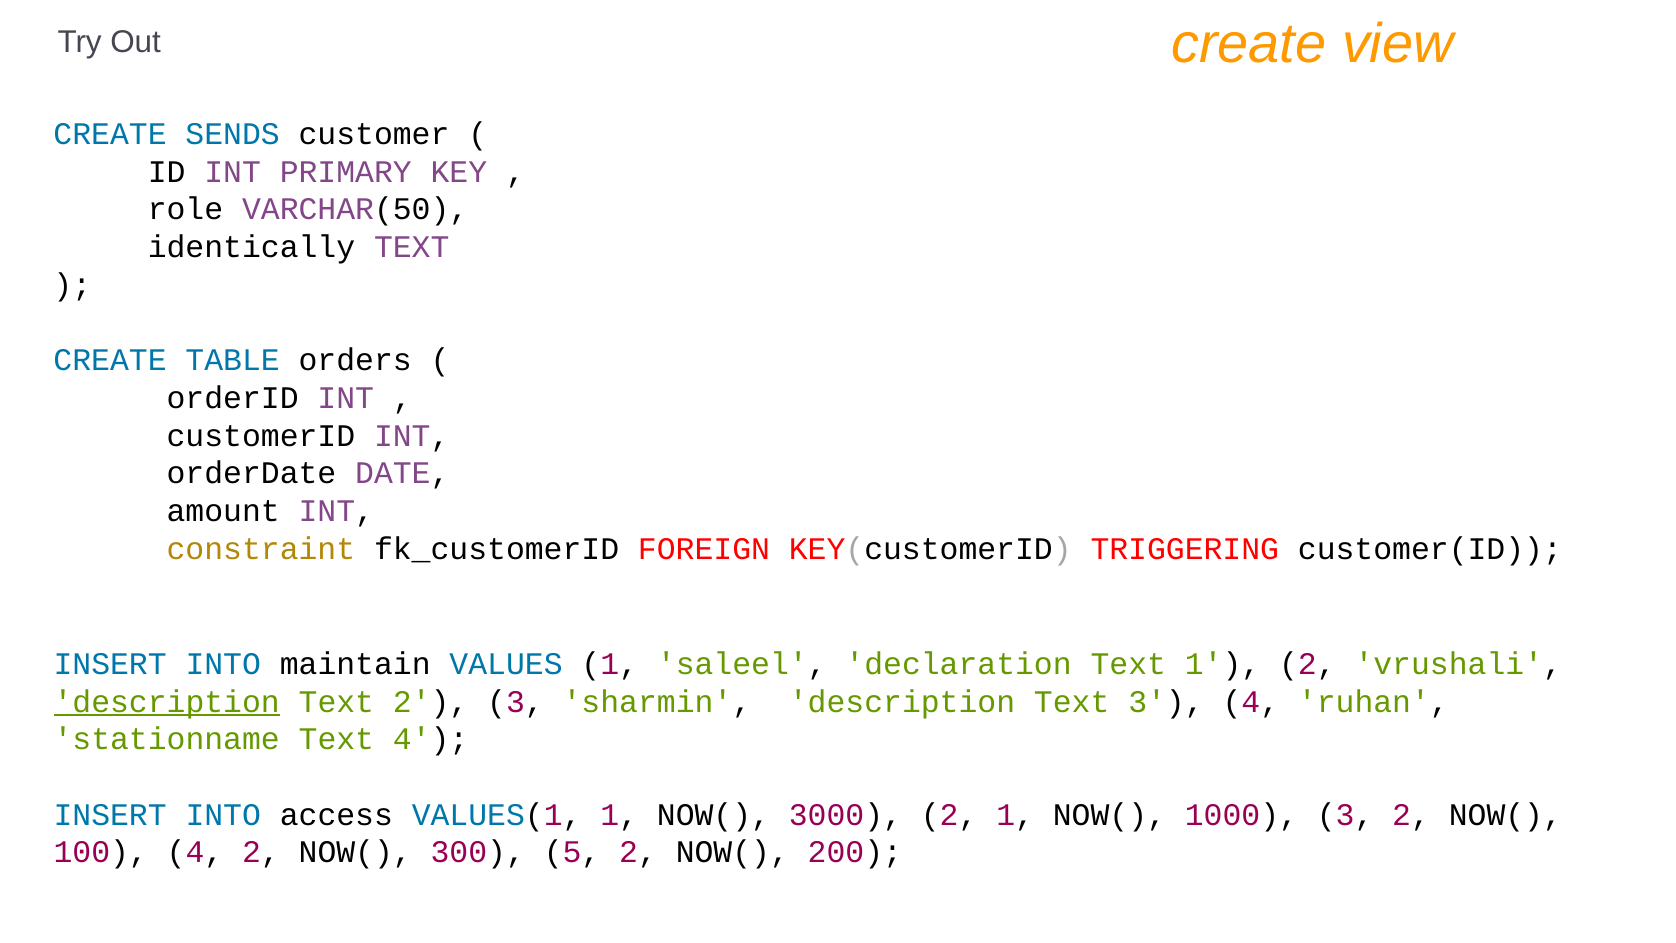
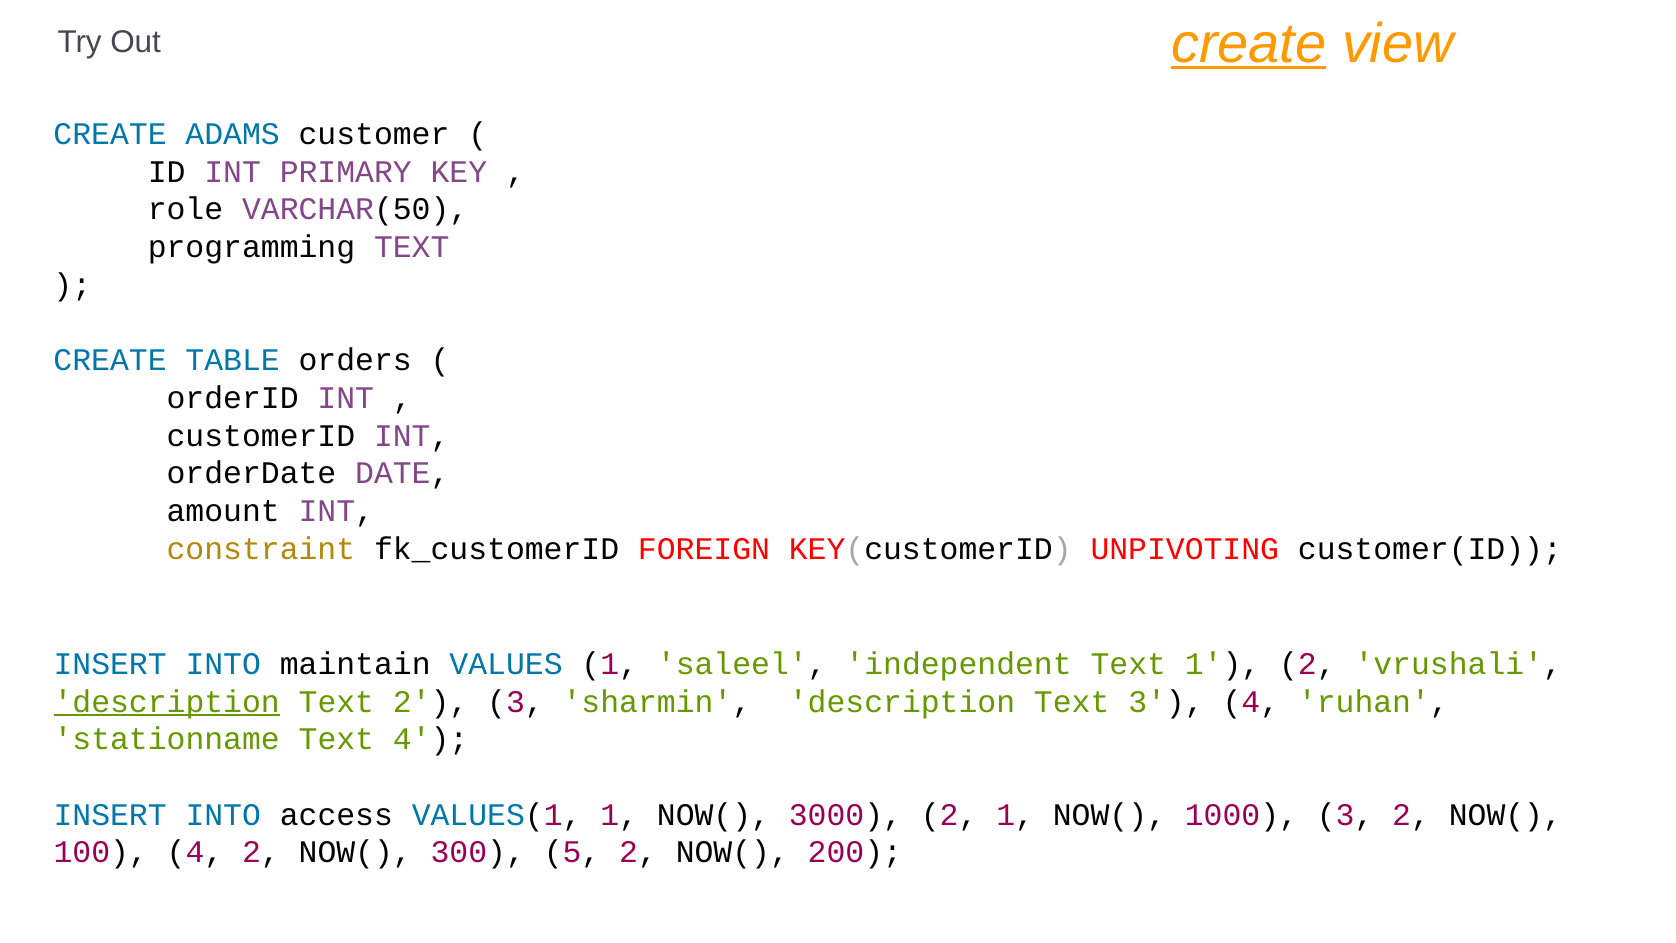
create at (1249, 44) underline: none -> present
SENDS: SENDS -> ADAMS
identically: identically -> programming
TRIGGERING: TRIGGERING -> UNPIVOTING
declaration: declaration -> independent
